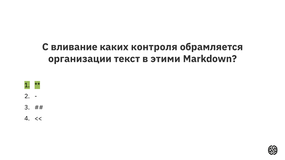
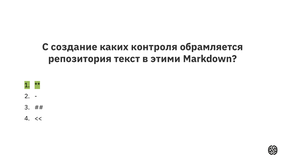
вливание: вливание -> создание
организации: организации -> репозитория
